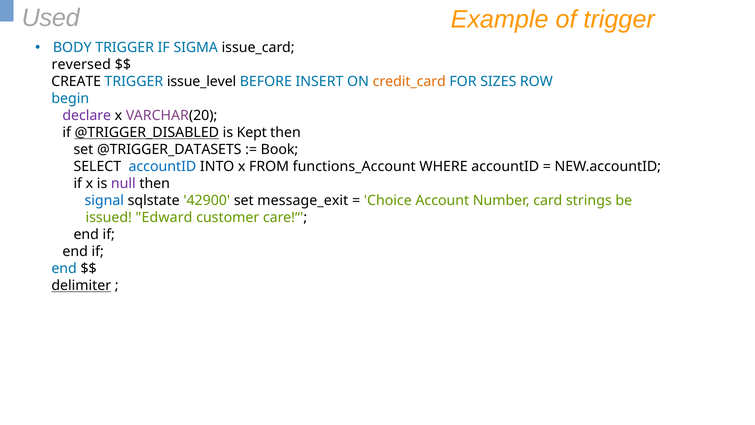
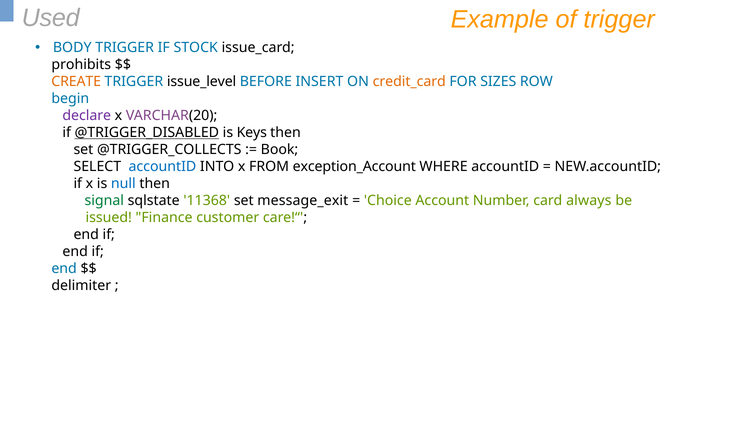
SIGMA: SIGMA -> STOCK
reversed: reversed -> prohibits
CREATE colour: black -> orange
Kept: Kept -> Keys
@TRIGGER_DATASETS: @TRIGGER_DATASETS -> @TRIGGER_COLLECTS
functions_Account: functions_Account -> exception_Account
null colour: purple -> blue
signal colour: blue -> green
42900: 42900 -> 11368
strings: strings -> always
Edward: Edward -> Finance
delimiter underline: present -> none
